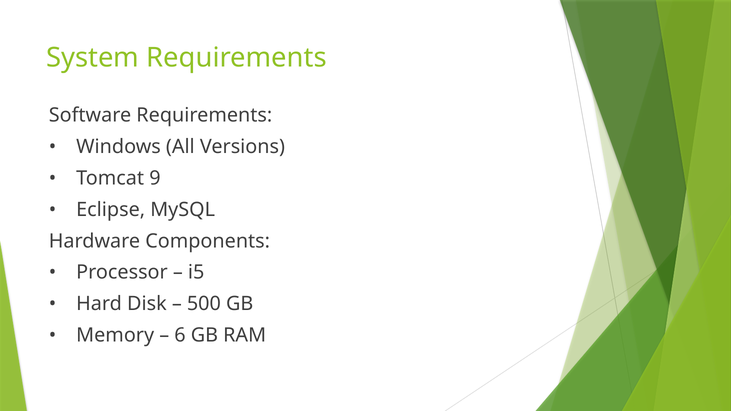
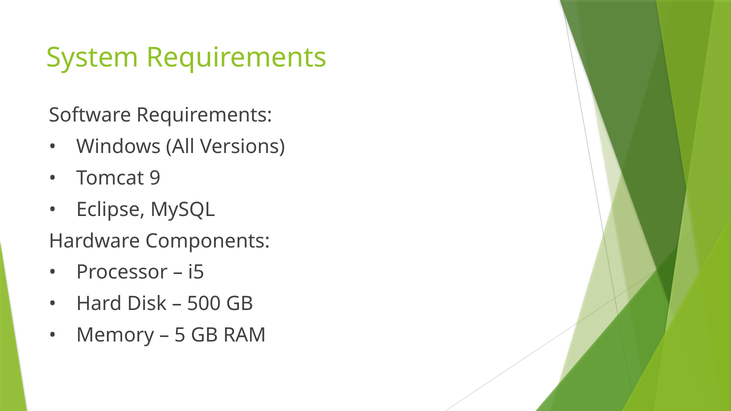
6: 6 -> 5
